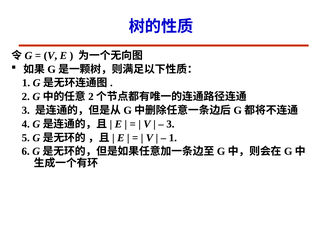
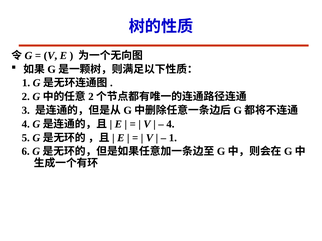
3 at (170, 124): 3 -> 4
